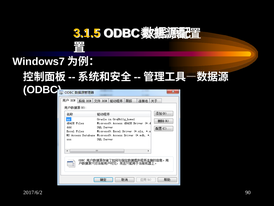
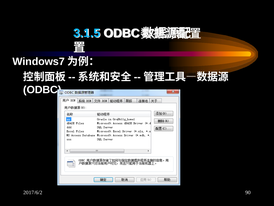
3.1.5 colour: yellow -> light blue
